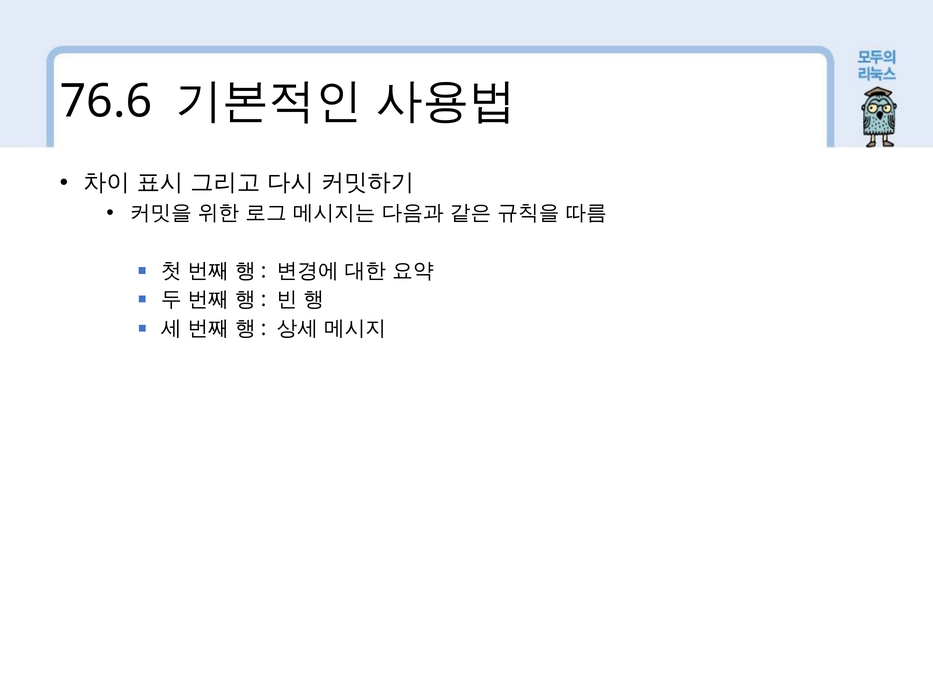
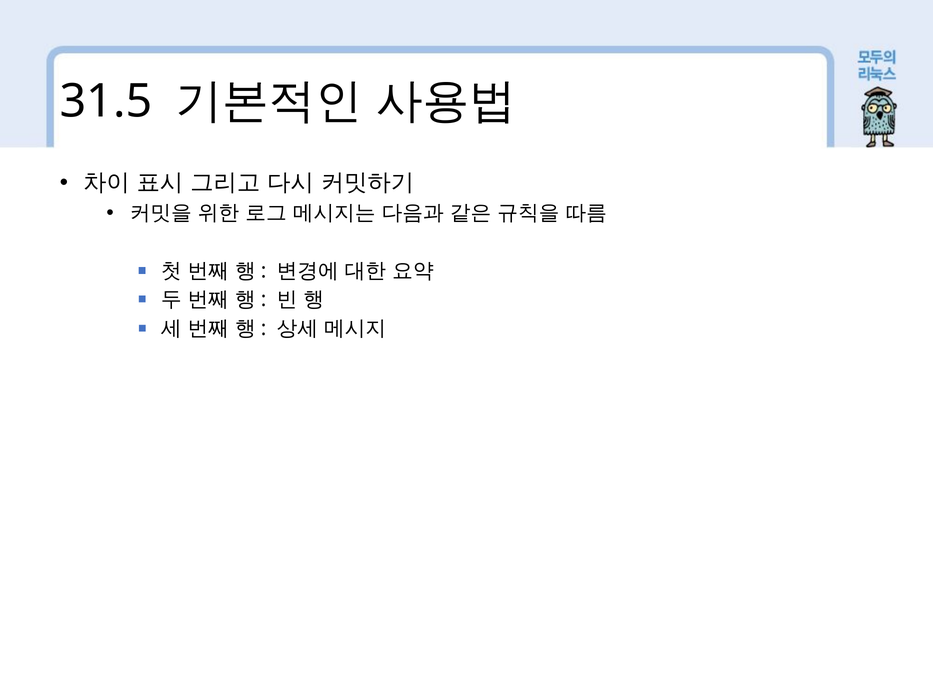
76.6: 76.6 -> 31.5
